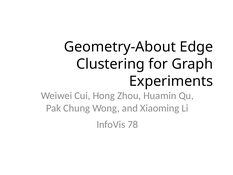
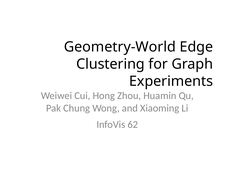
Geometry-About: Geometry-About -> Geometry-World
78: 78 -> 62
